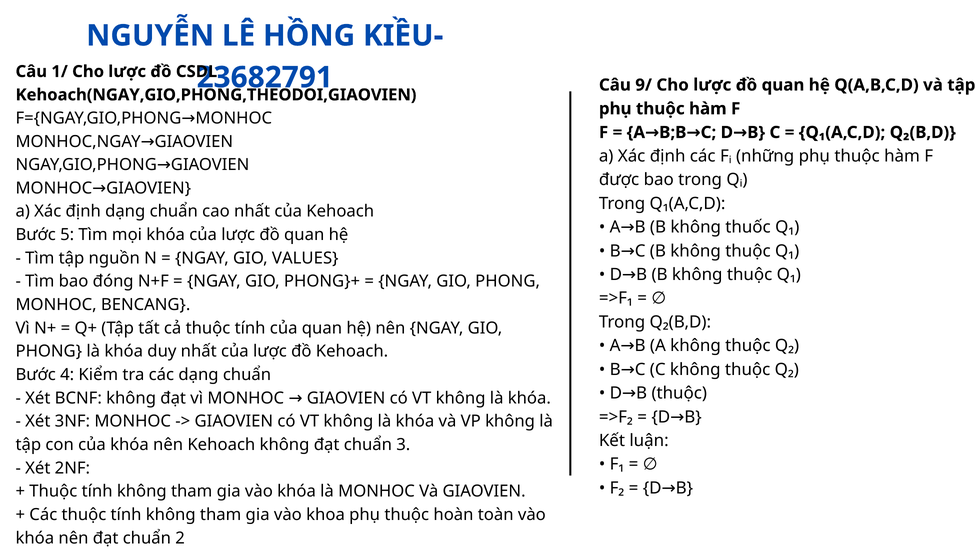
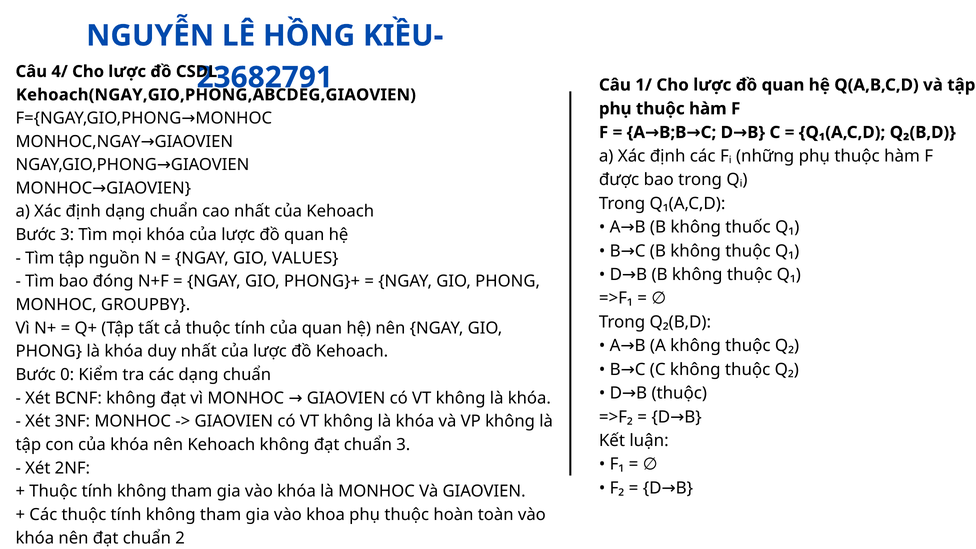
1/: 1/ -> 4/
9/: 9/ -> 1/
Kehoach(NGAY,GIO,PHONG,THEODOI,GIAOVIEN: Kehoach(NGAY,GIO,PHONG,THEODOI,GIAOVIEN -> Kehoach(NGAY,GIO,PHONG,ABCDEG,GIAOVIEN
Bước 5: 5 -> 3
BENCANG: BENCANG -> GROUPBY
4: 4 -> 0
